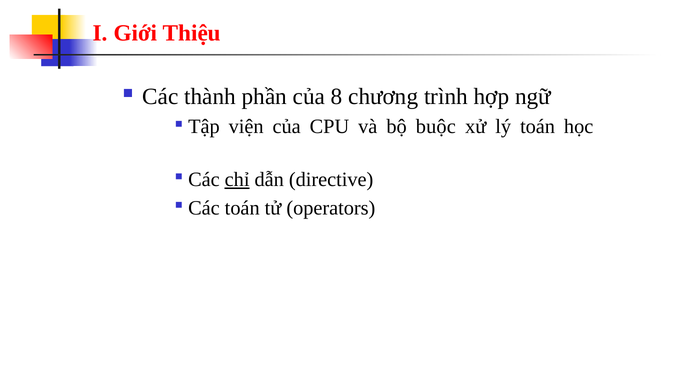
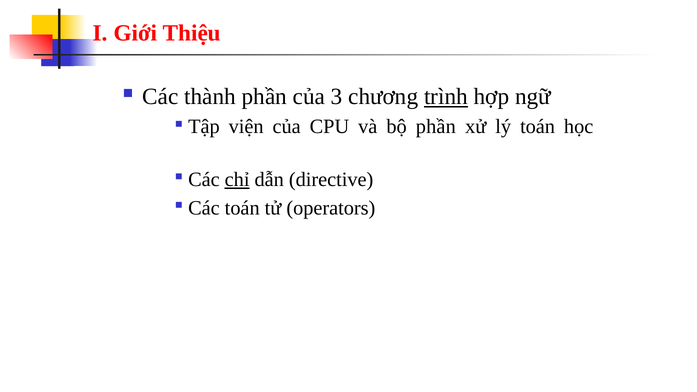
8: 8 -> 3
trình underline: none -> present
bộ buộc: buộc -> phần
